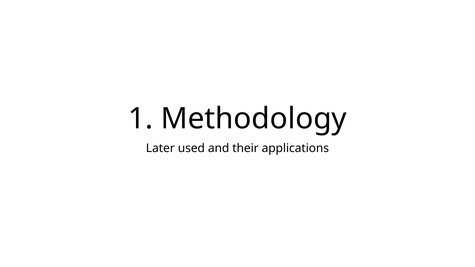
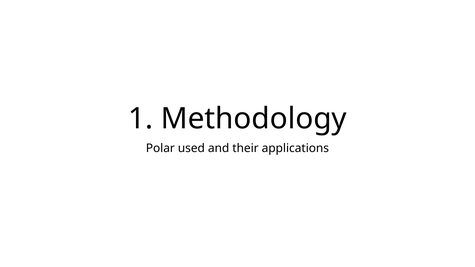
Later: Later -> Polar
